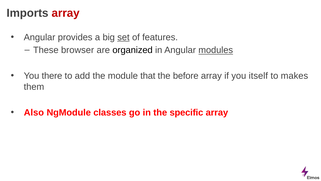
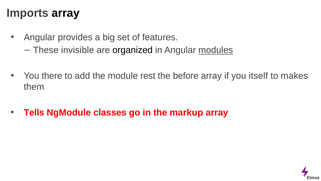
array at (66, 13) colour: red -> black
set underline: present -> none
browser: browser -> invisible
that: that -> rest
Also: Also -> Tells
specific: specific -> markup
